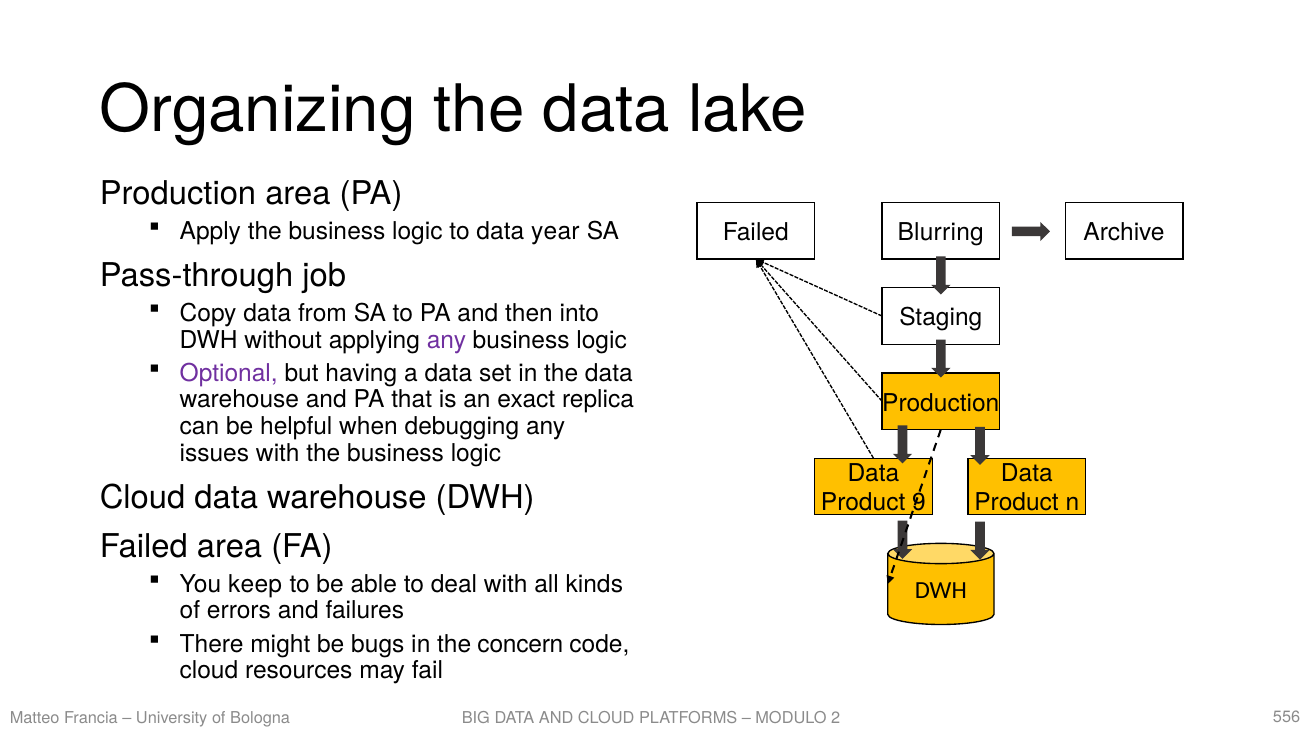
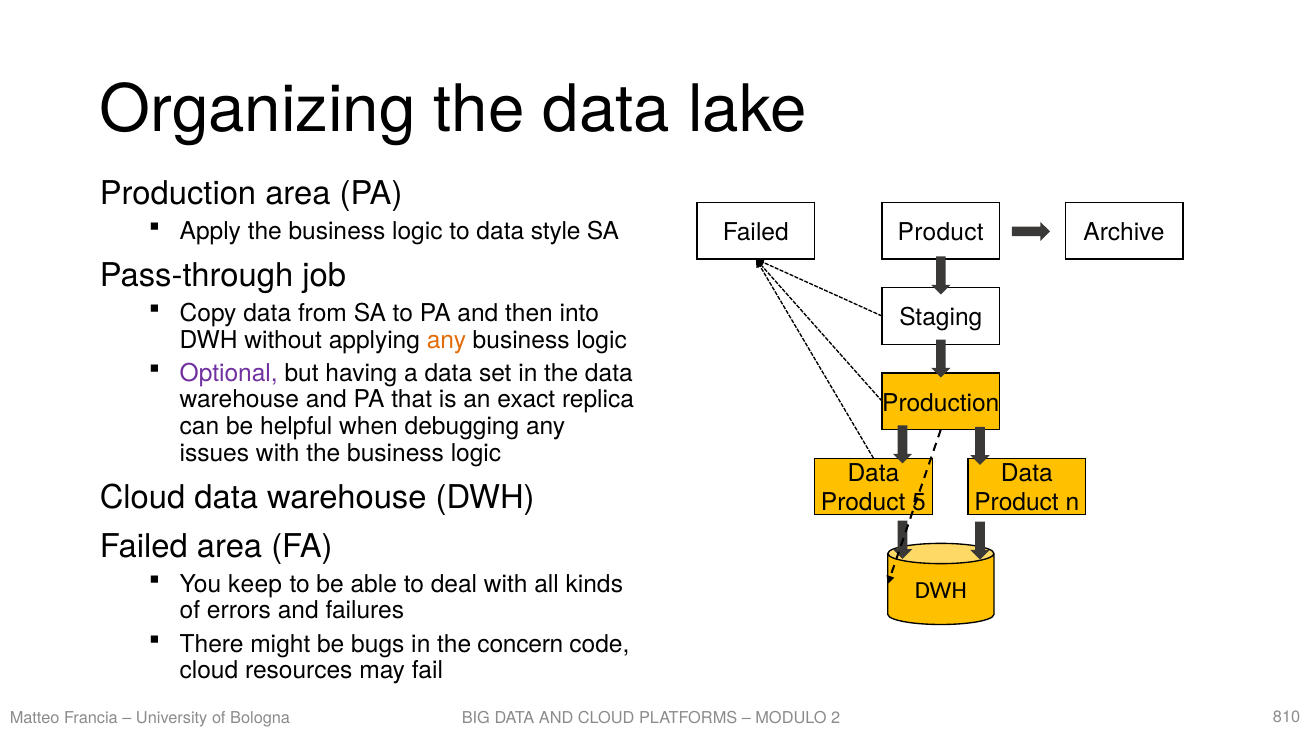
year: year -> style
Blurring at (941, 232): Blurring -> Product
any at (446, 340) colour: purple -> orange
9: 9 -> 5
556: 556 -> 810
